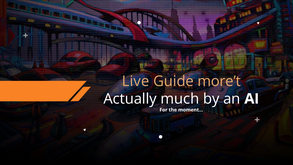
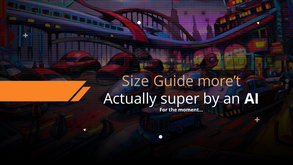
Live: Live -> Size
much: much -> super
